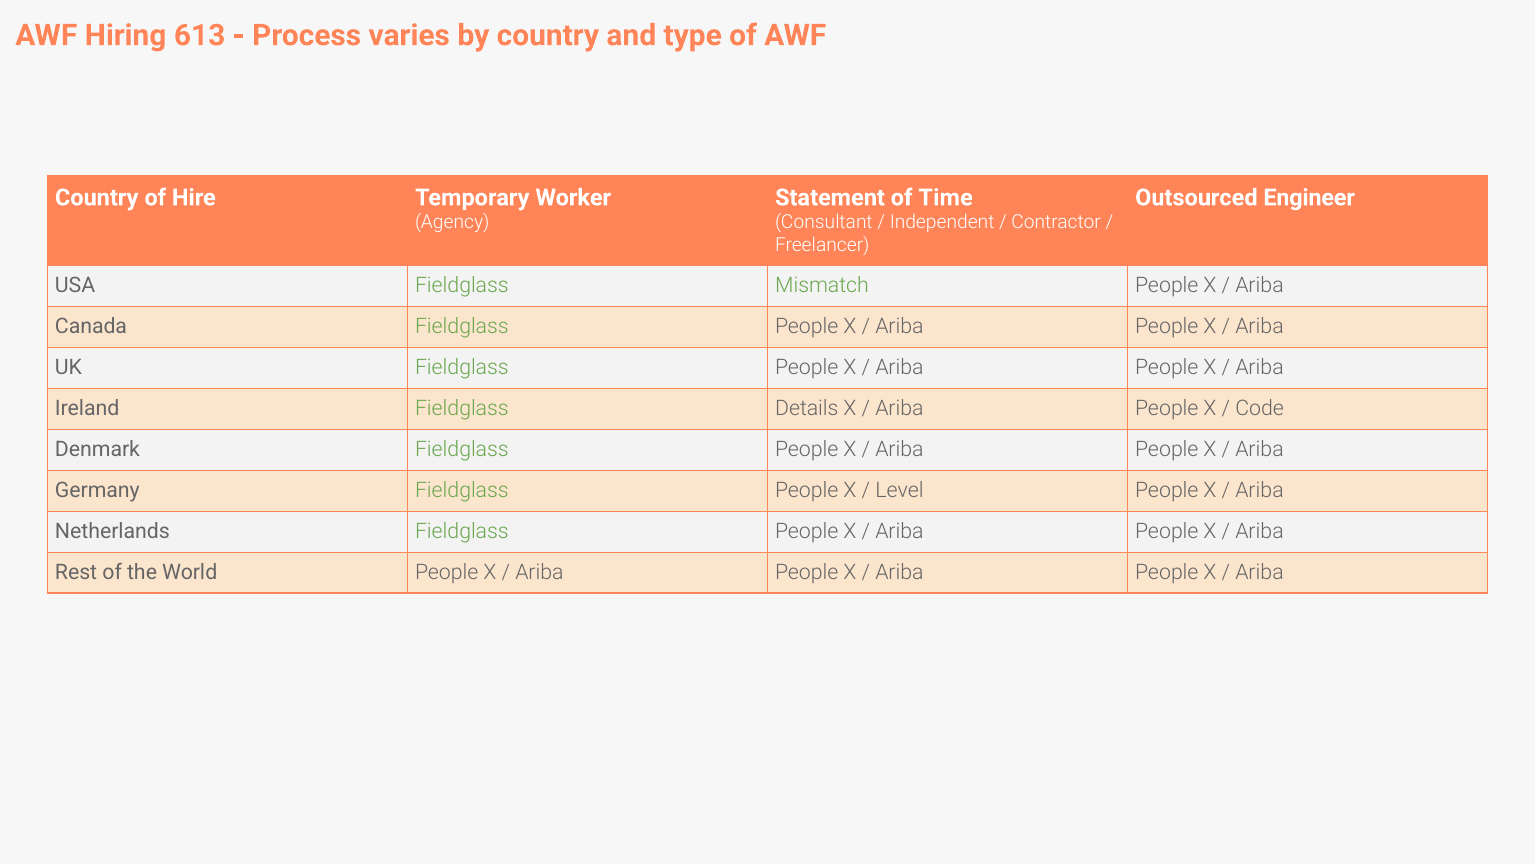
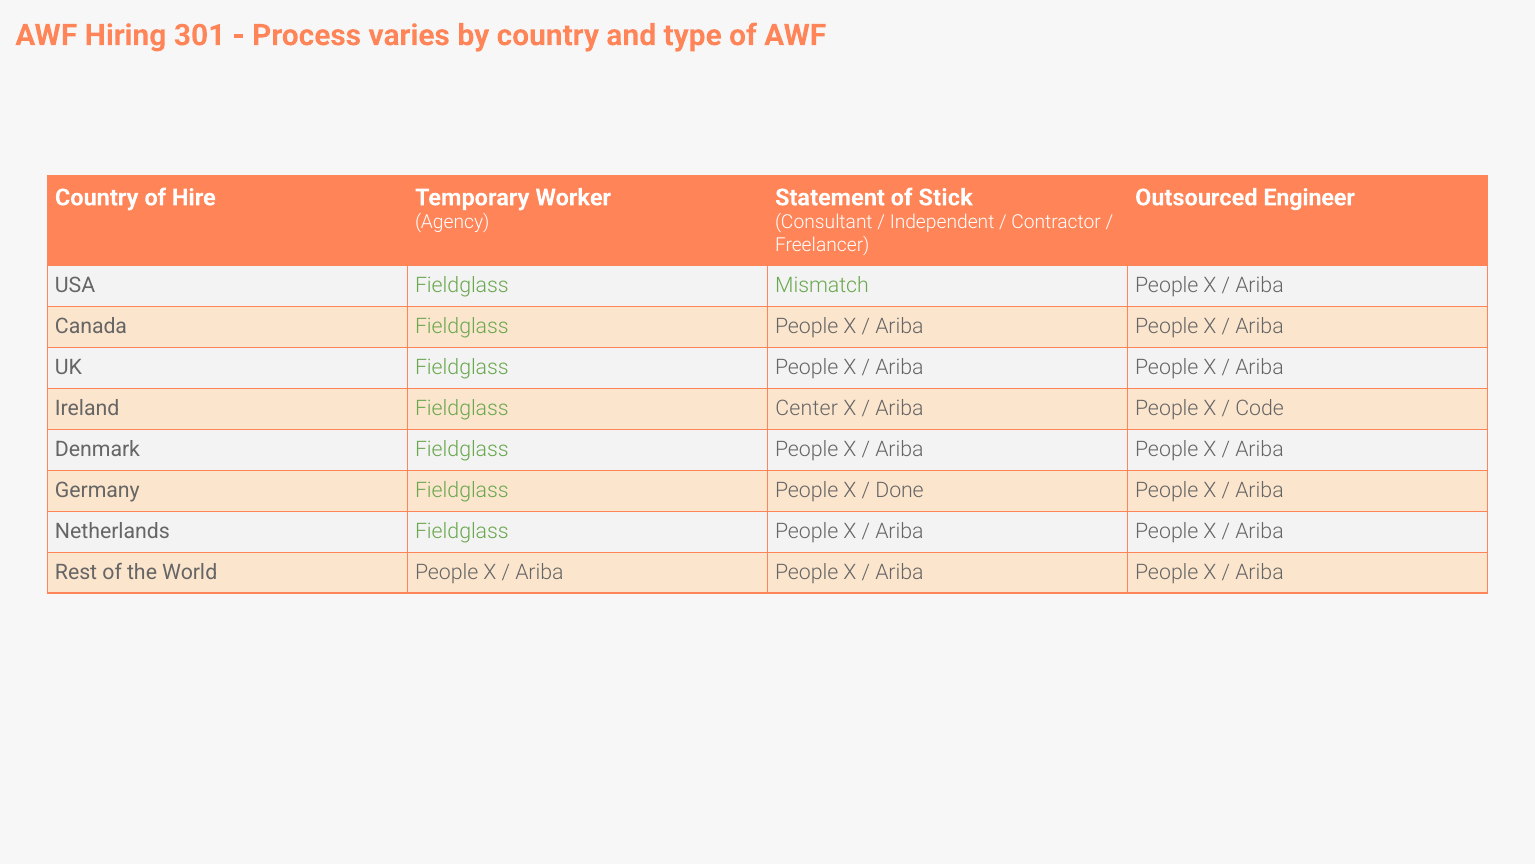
613: 613 -> 301
Time: Time -> Stick
Details: Details -> Center
Level: Level -> Done
